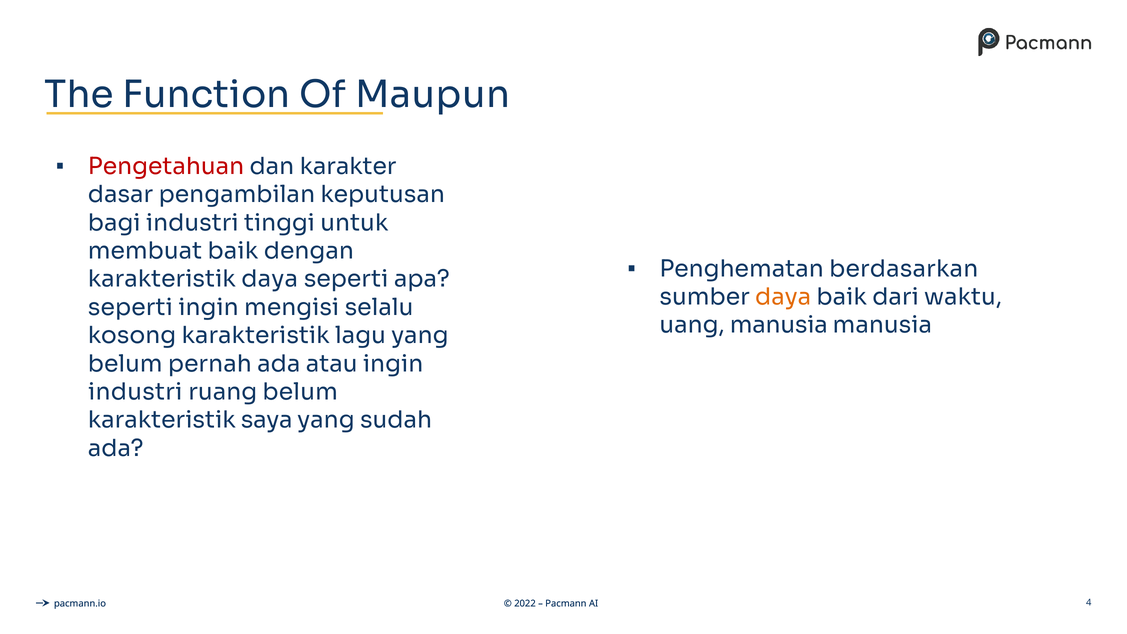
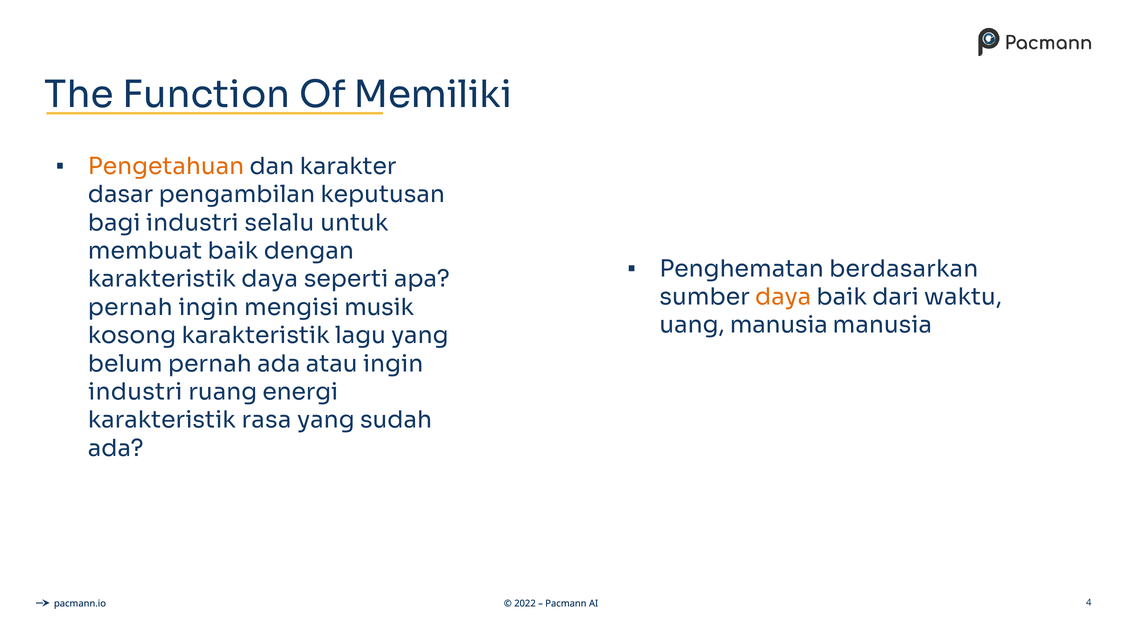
Maupun: Maupun -> Memiliki
Pengetahuan colour: red -> orange
tinggi: tinggi -> selalu
seperti at (130, 307): seperti -> pernah
selalu: selalu -> musik
ruang belum: belum -> energi
saya: saya -> rasa
